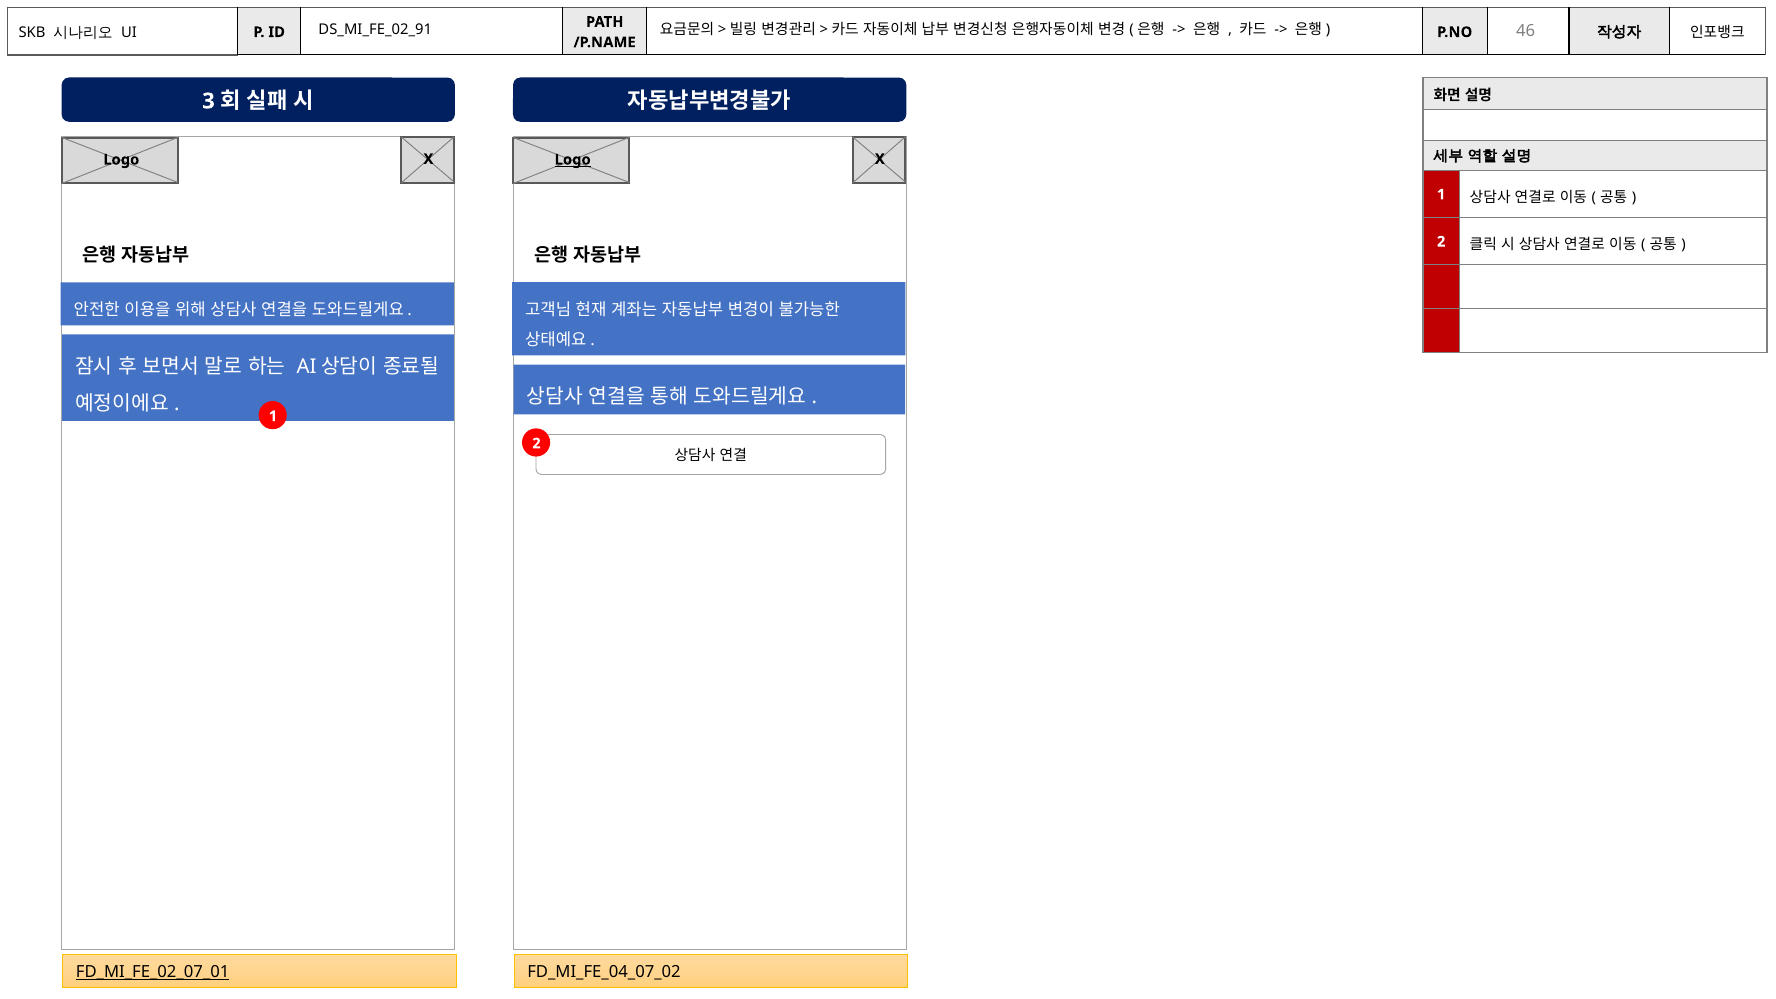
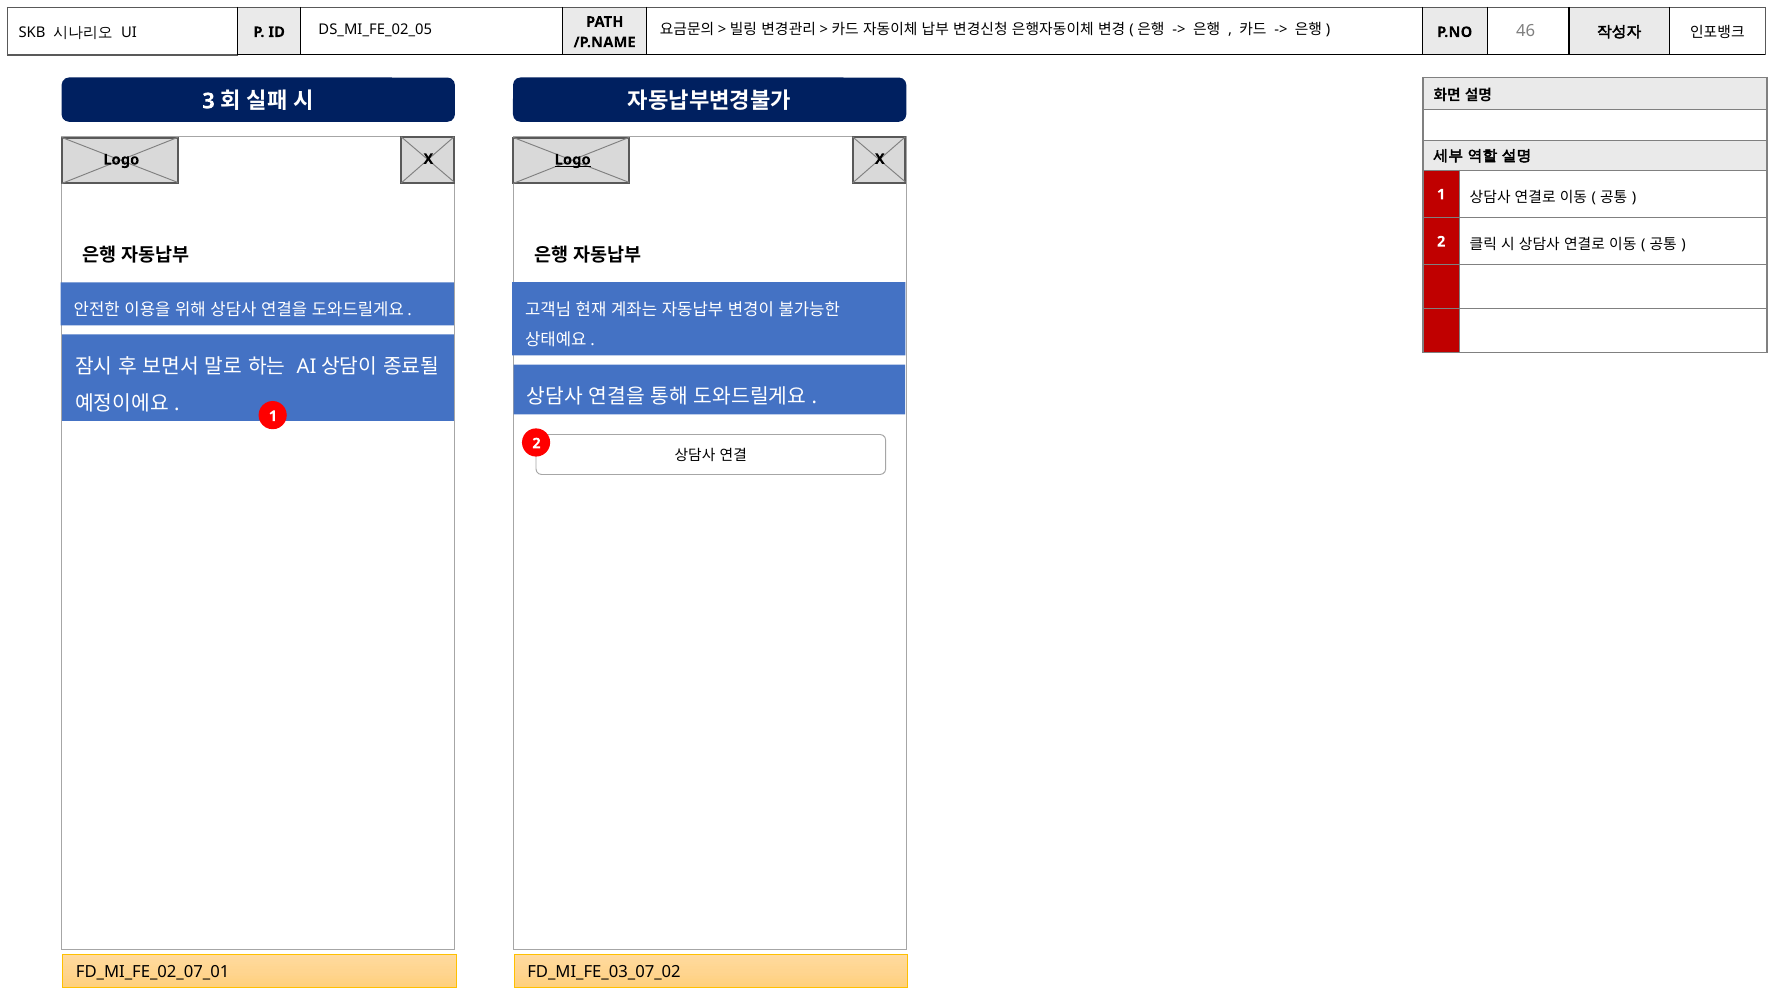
DS_MI_FE_02_91: DS_MI_FE_02_91 -> DS_MI_FE_02_05
FD_MI_FE_02_07_01 underline: present -> none
FD_MI_FE_04_07_02: FD_MI_FE_04_07_02 -> FD_MI_FE_03_07_02
